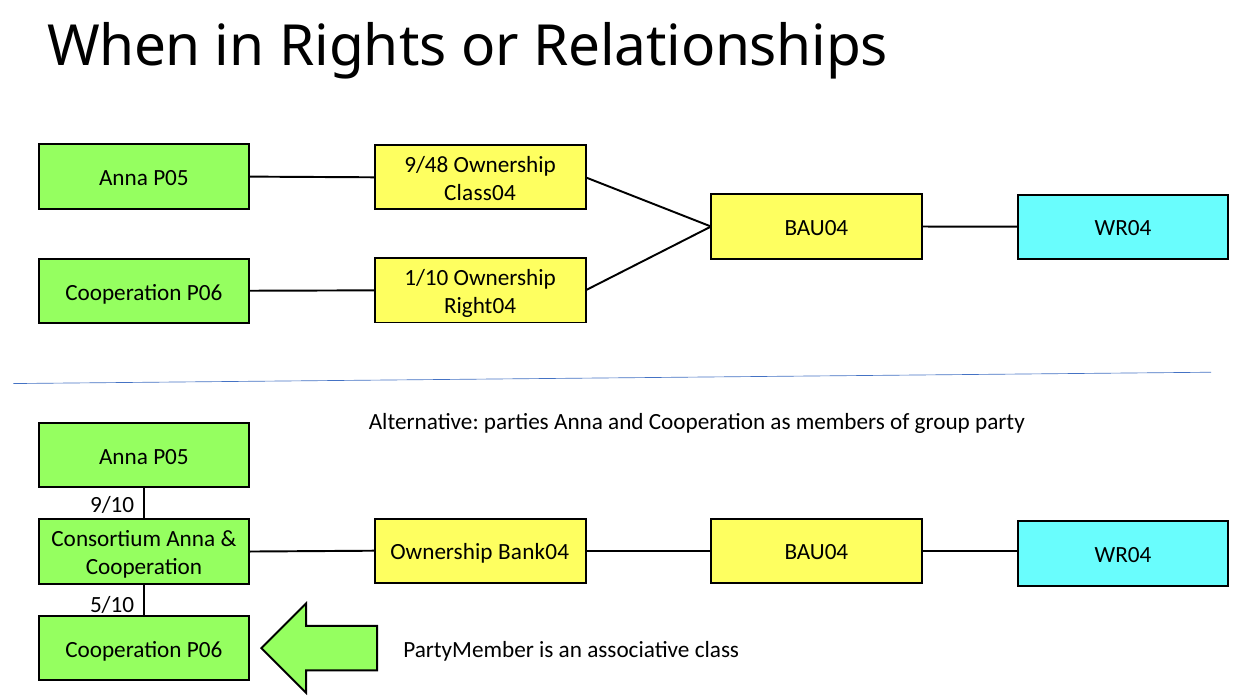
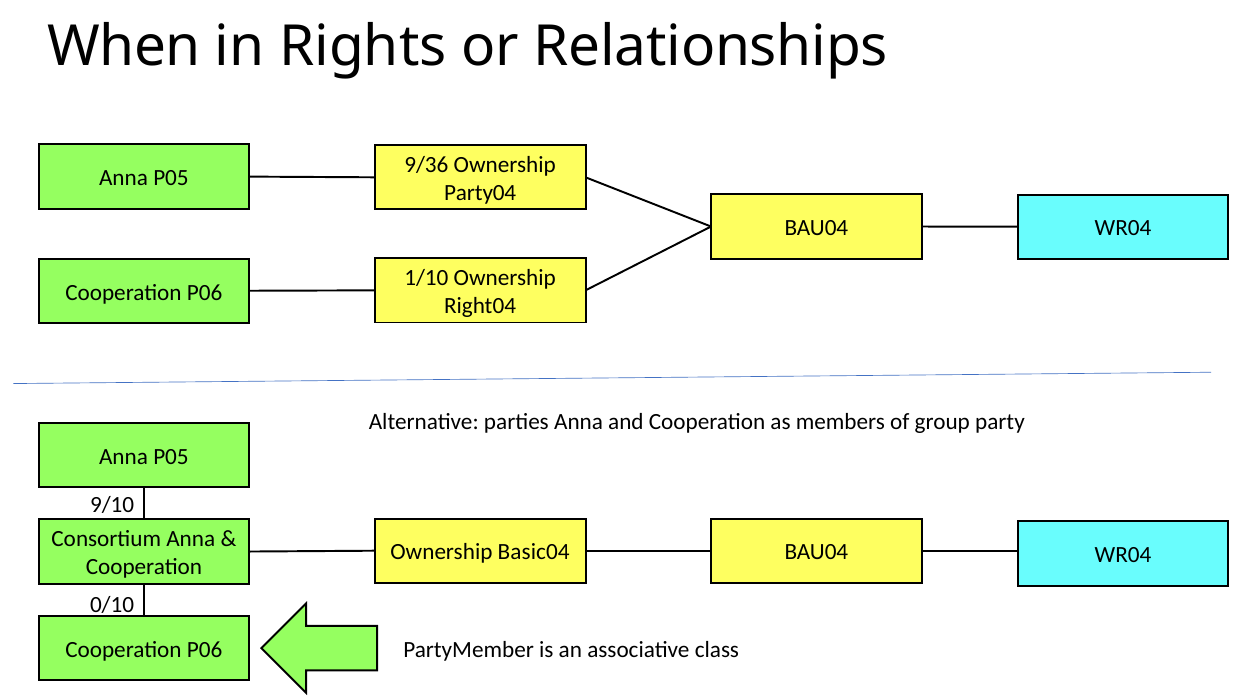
9/48: 9/48 -> 9/36
Class04: Class04 -> Party04
Bank04: Bank04 -> Basic04
5/10: 5/10 -> 0/10
